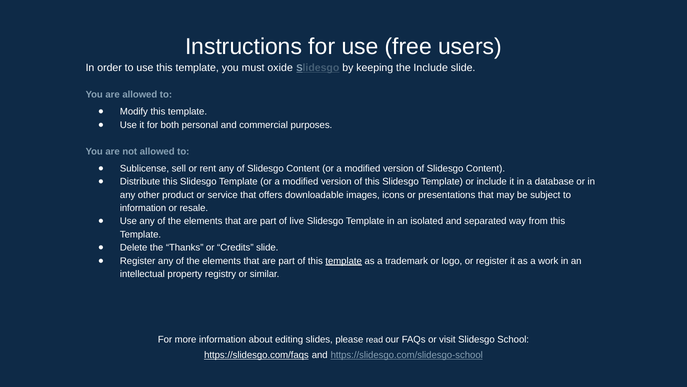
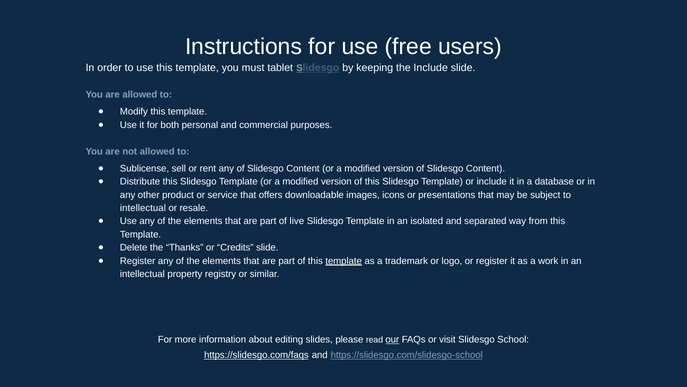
oxide: oxide -> tablet
information at (143, 208): information -> intellectual
our underline: none -> present
